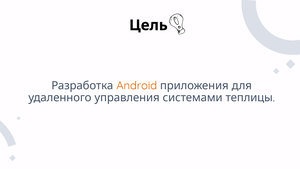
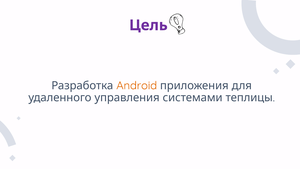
Цель colour: black -> purple
